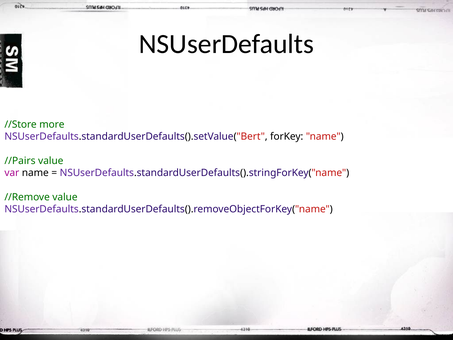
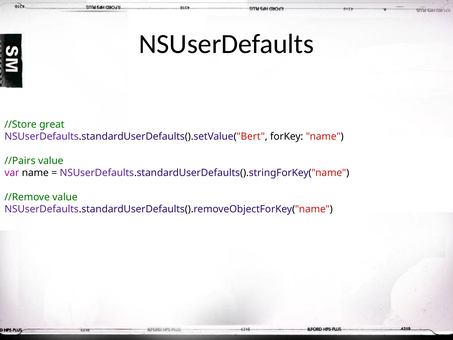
more: more -> great
